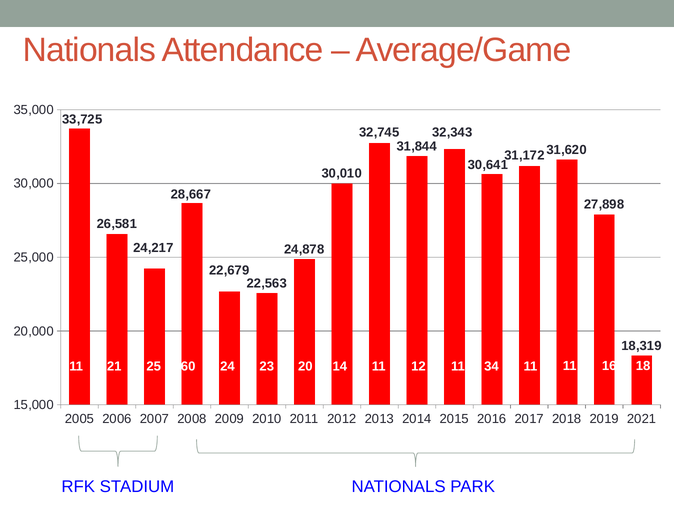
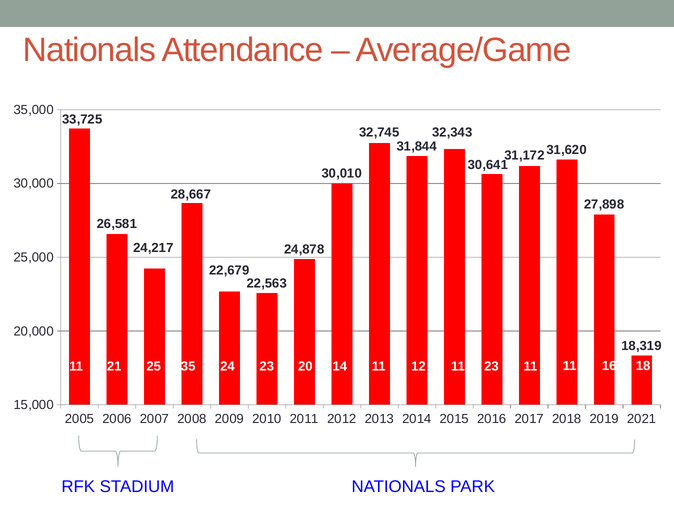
60: 60 -> 35
11 34: 34 -> 23
